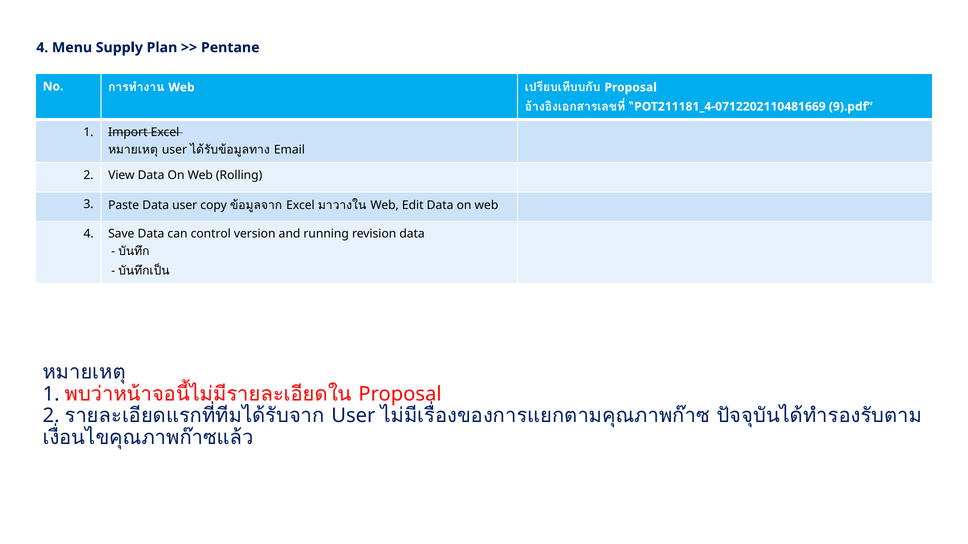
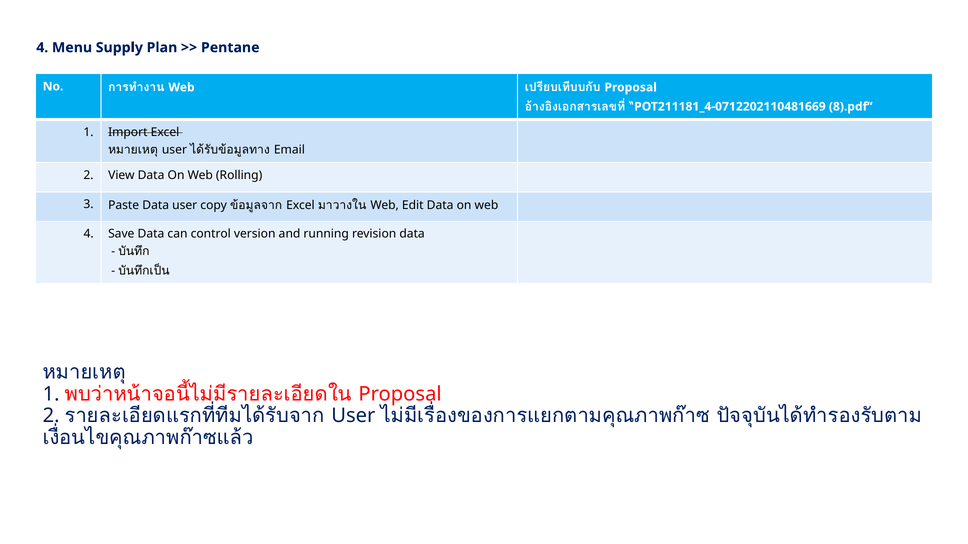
9).pdf: 9).pdf -> 8).pdf
